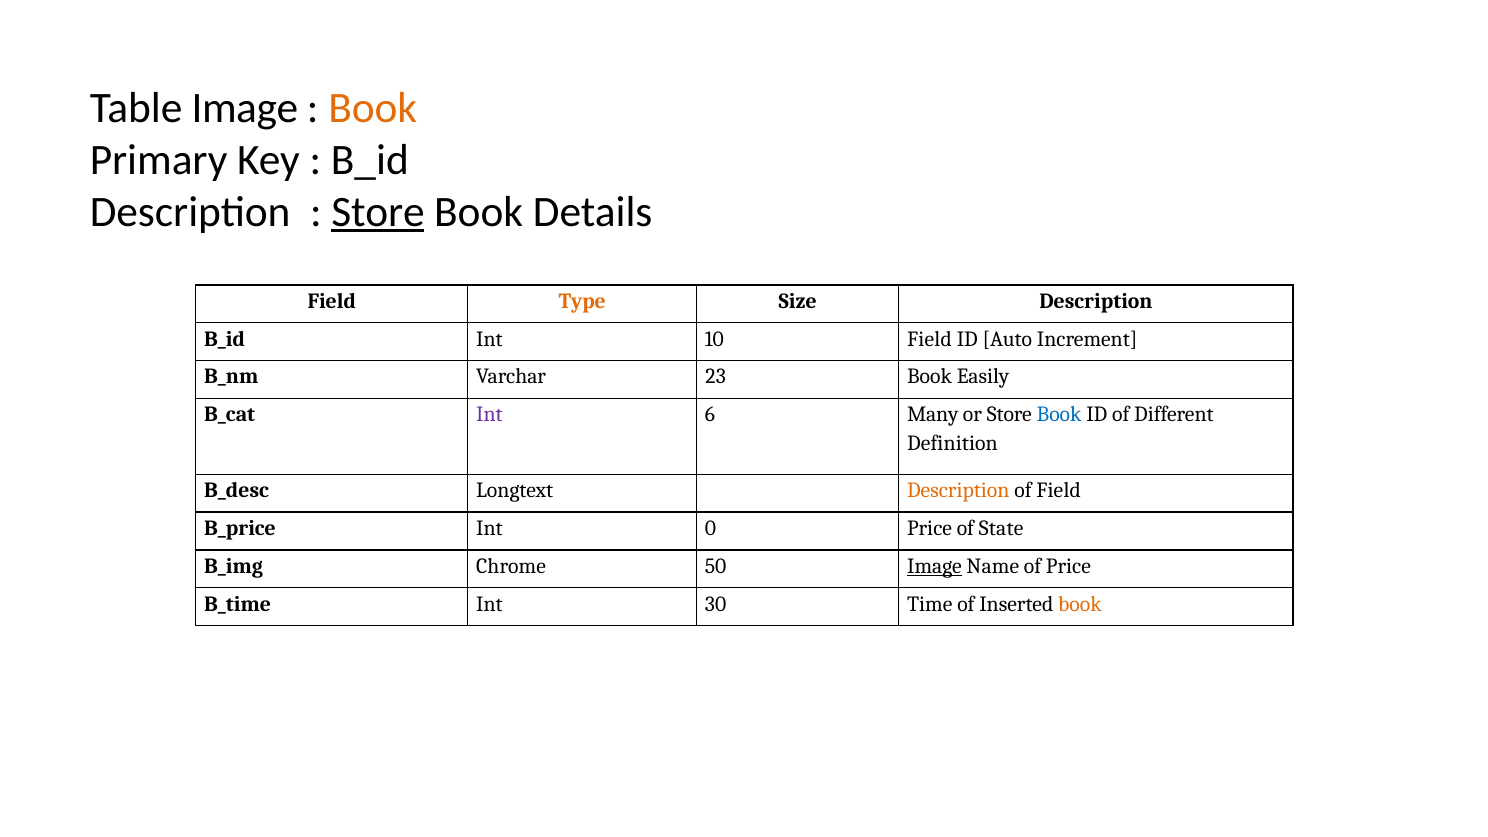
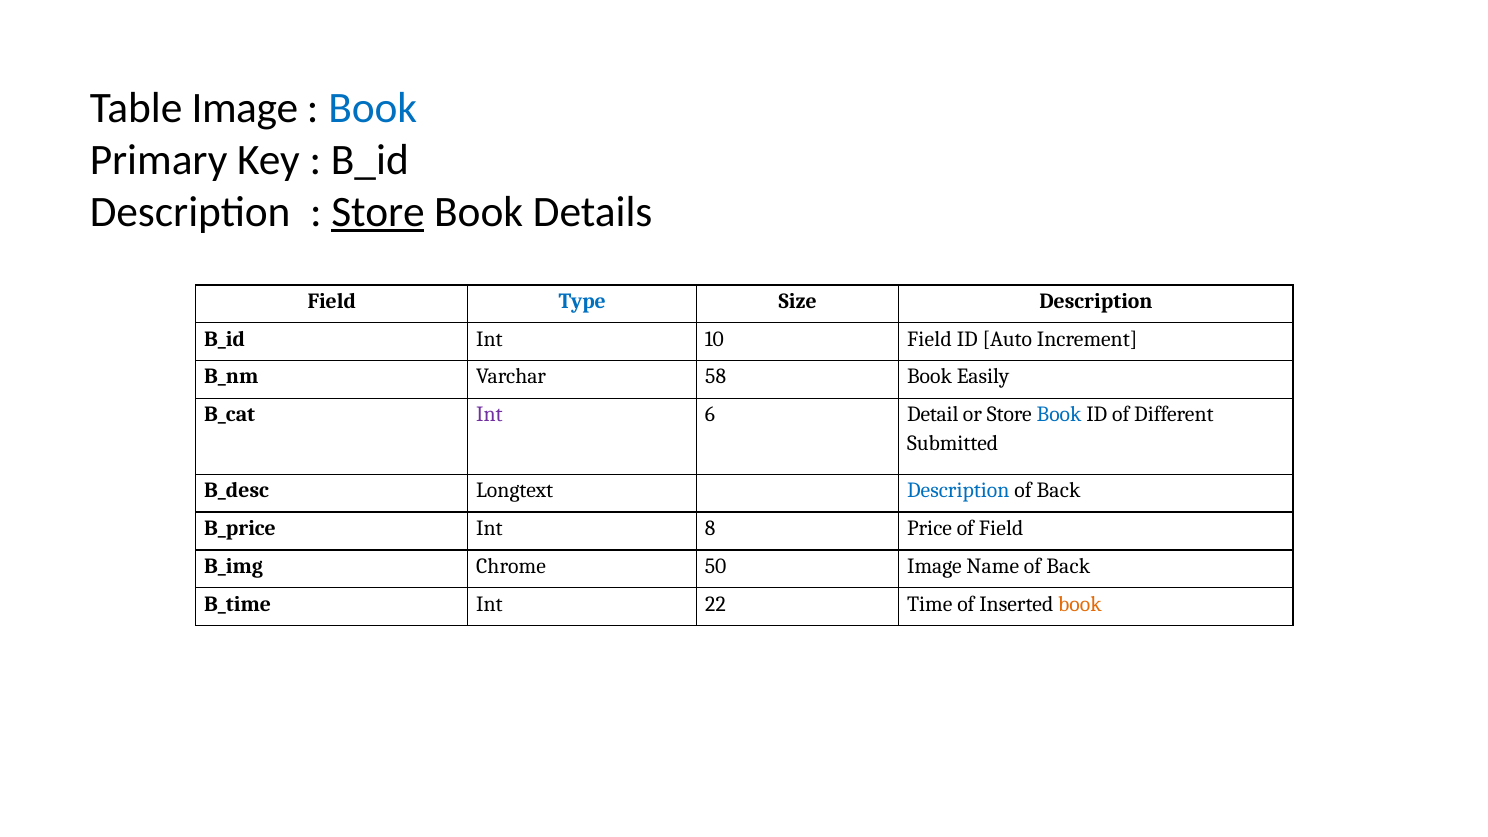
Book at (373, 108) colour: orange -> blue
Type colour: orange -> blue
23: 23 -> 58
Many: Many -> Detail
Definition: Definition -> Submitted
Description at (958, 490) colour: orange -> blue
Field at (1059, 490): Field -> Back
0: 0 -> 8
of State: State -> Field
Image at (934, 566) underline: present -> none
Name of Price: Price -> Back
30: 30 -> 22
